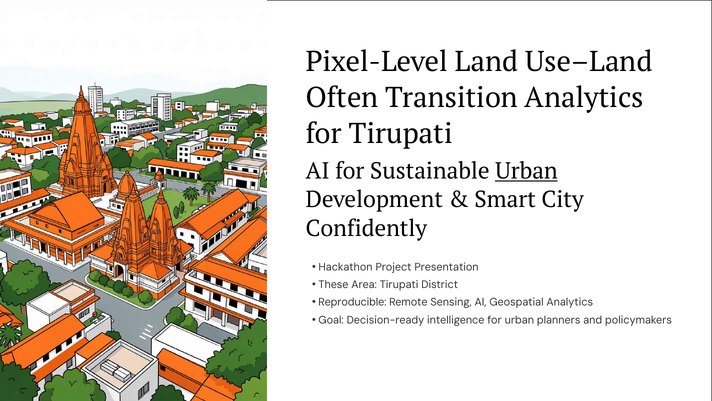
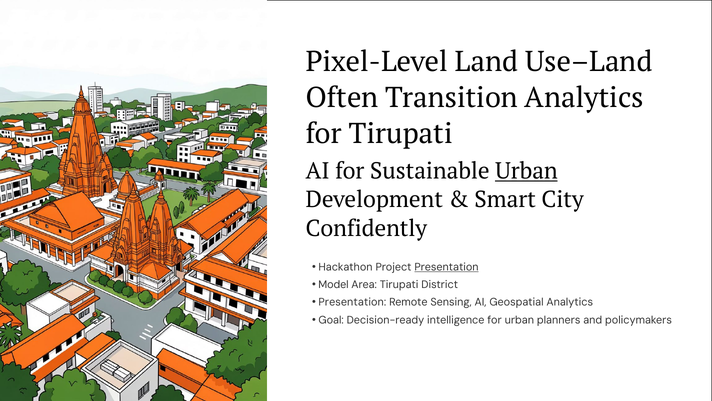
Presentation at (447, 267) underline: none -> present
These: These -> Model
Reproducible at (352, 302): Reproducible -> Presentation
